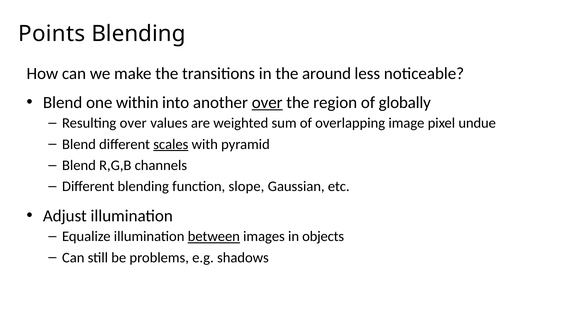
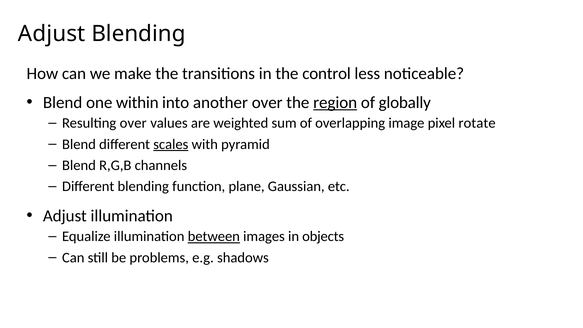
Points at (52, 34): Points -> Adjust
around: around -> control
over at (267, 102) underline: present -> none
region underline: none -> present
undue: undue -> rotate
slope: slope -> plane
